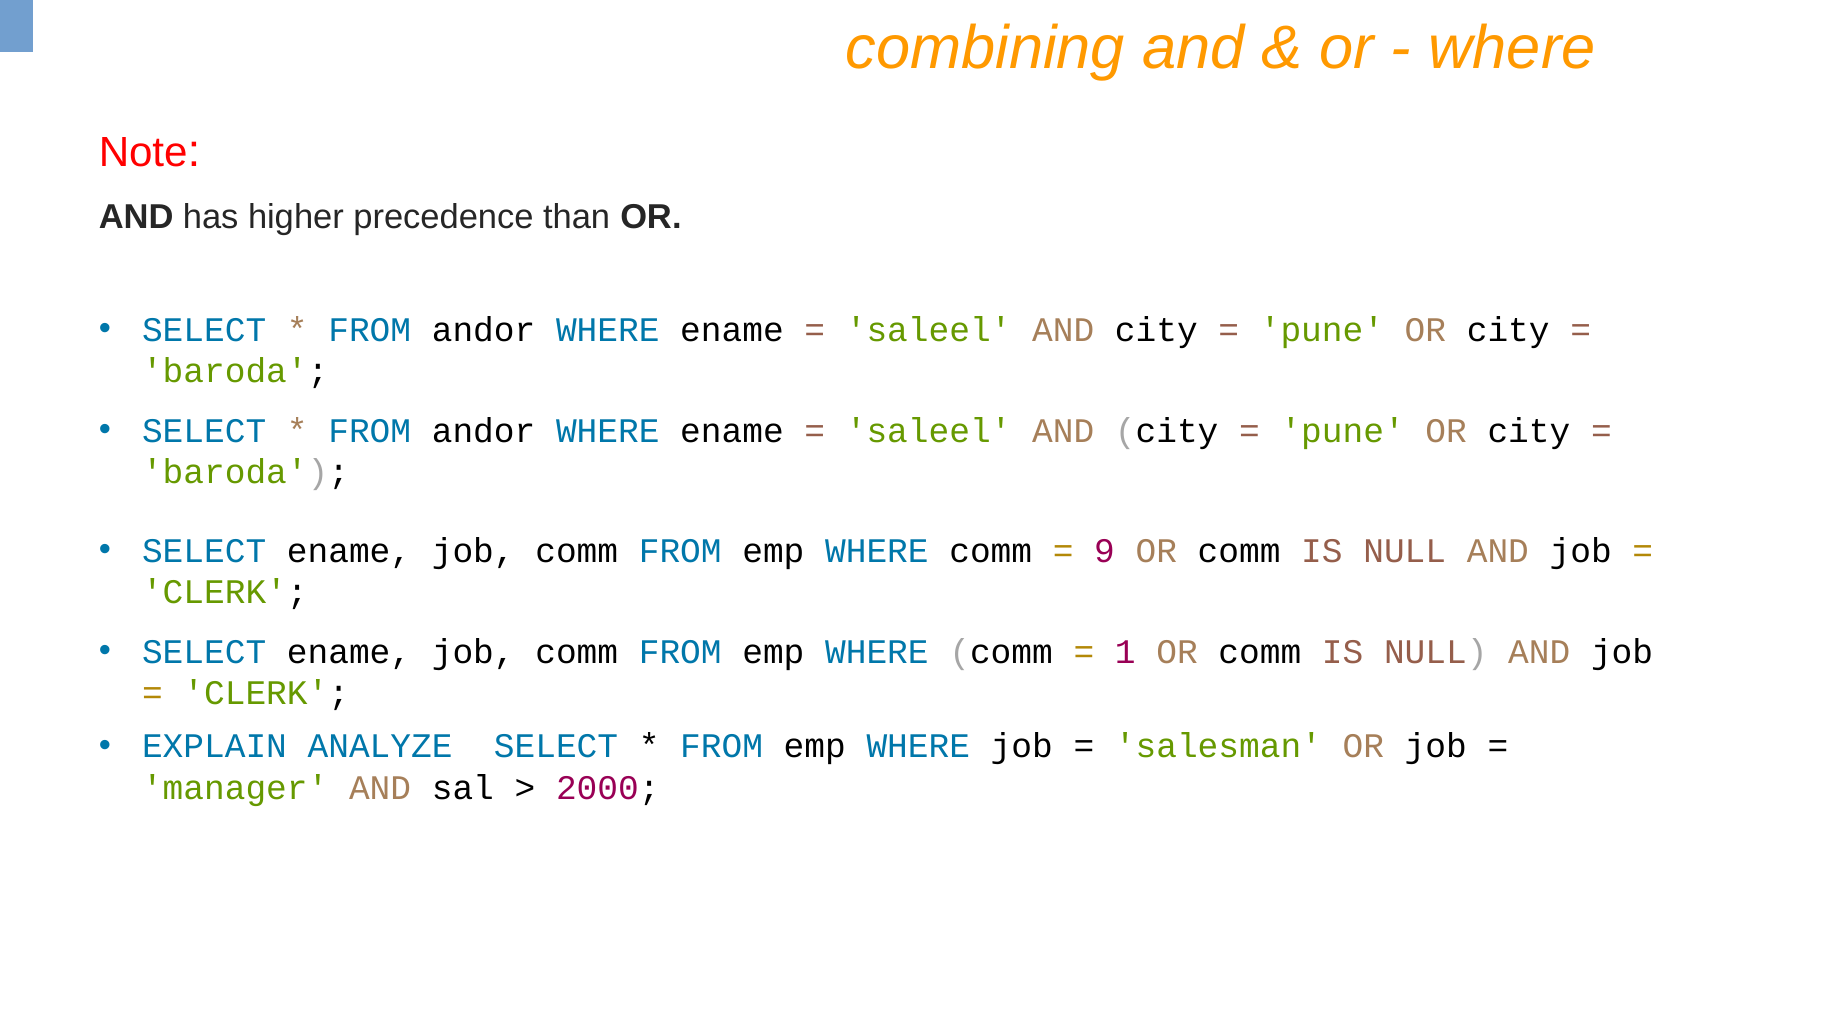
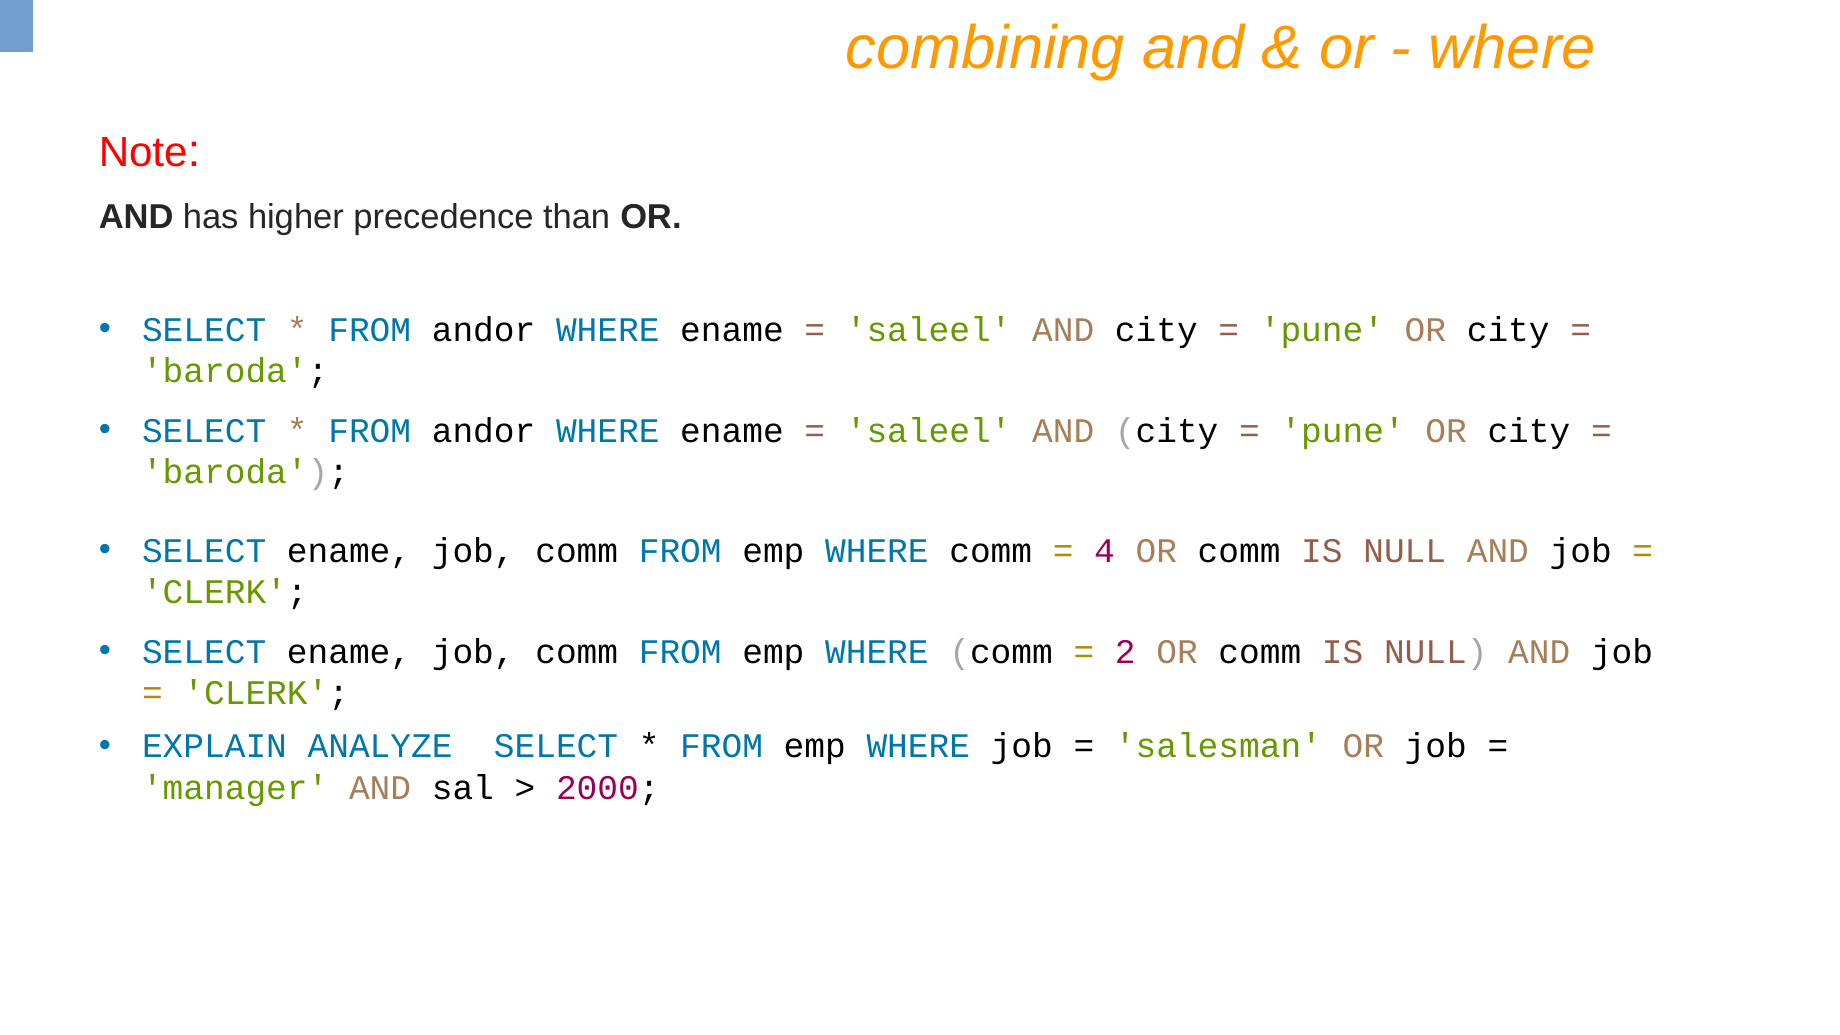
9: 9 -> 4
1: 1 -> 2
